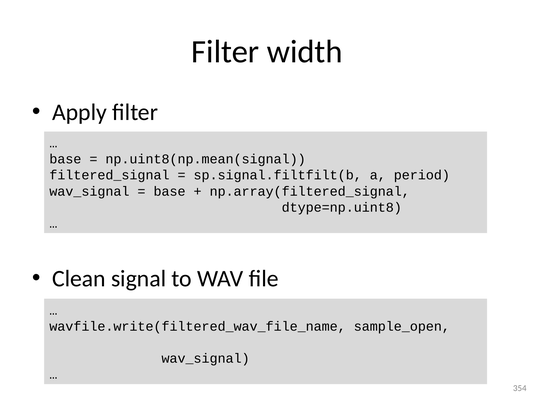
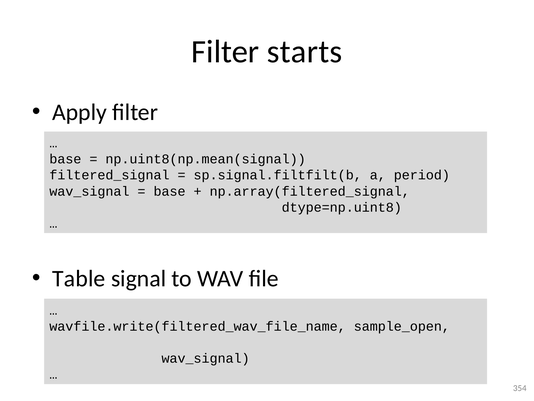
width: width -> starts
Clean: Clean -> Table
